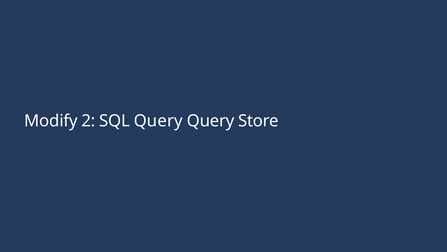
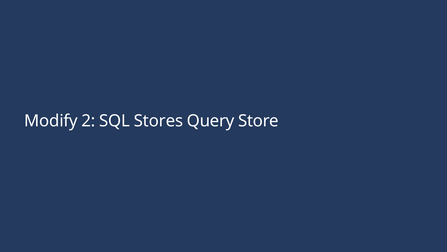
SQL Query: Query -> Stores
